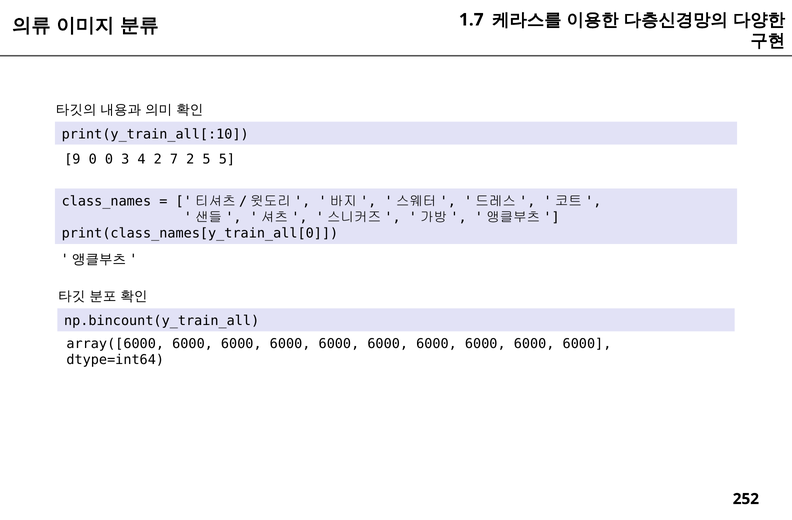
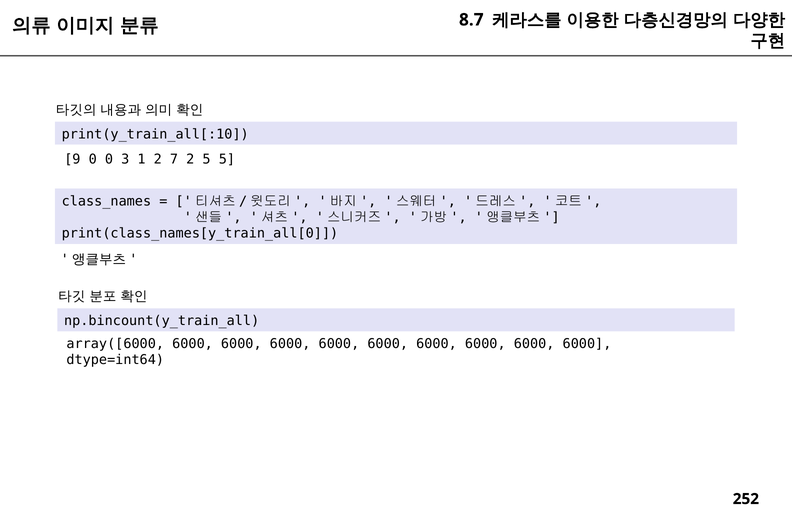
1.7: 1.7 -> 8.7
4: 4 -> 1
